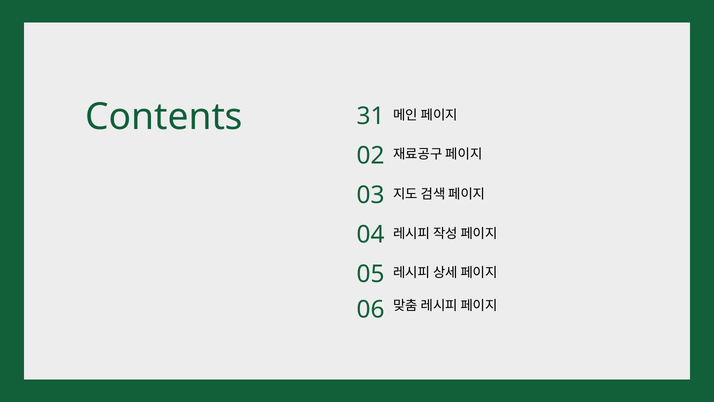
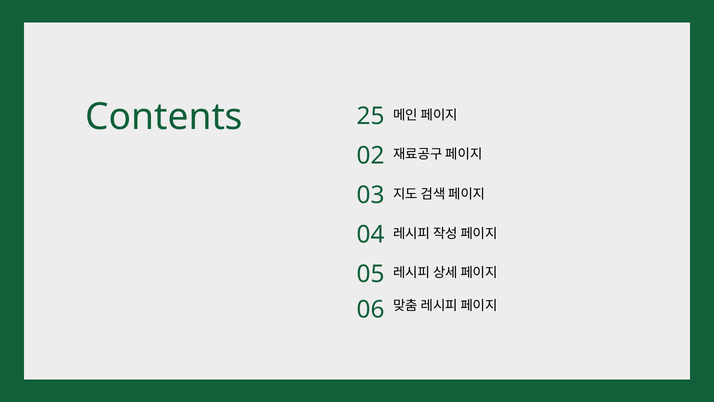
31: 31 -> 25
